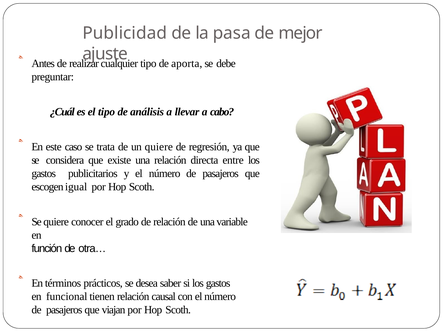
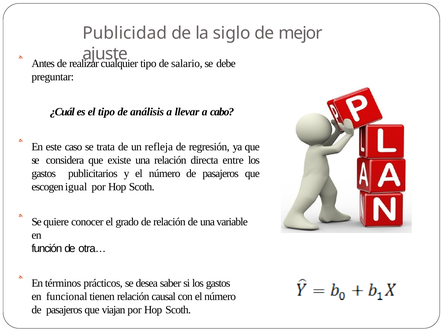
pasa: pasa -> siglo
aporta: aporta -> salario
un quiere: quiere -> refleja
